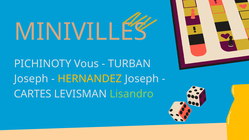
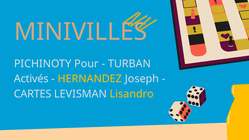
Vous: Vous -> Pour
Joseph at (31, 79): Joseph -> Activés
Lisandro colour: light green -> yellow
